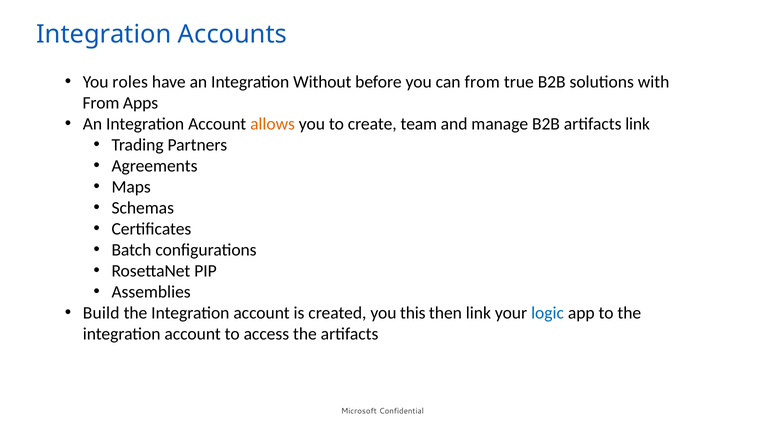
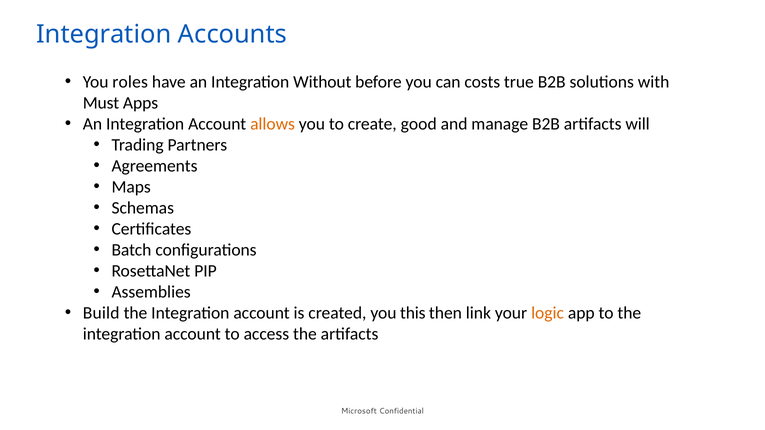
can from: from -> costs
From at (101, 103): From -> Must
team: team -> good
artifacts link: link -> will
logic colour: blue -> orange
